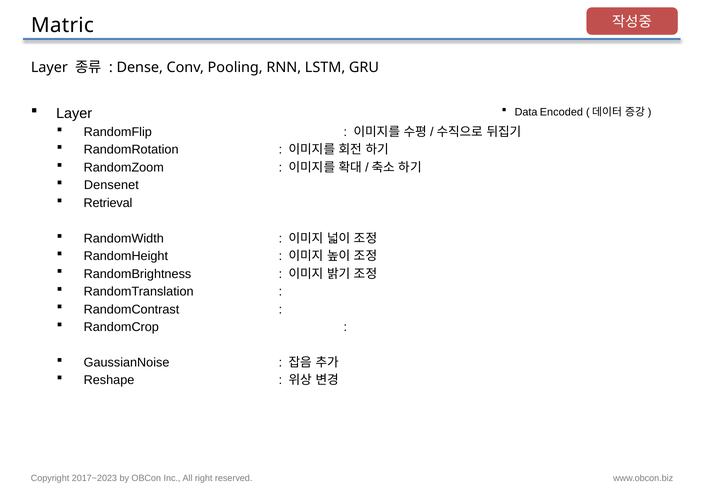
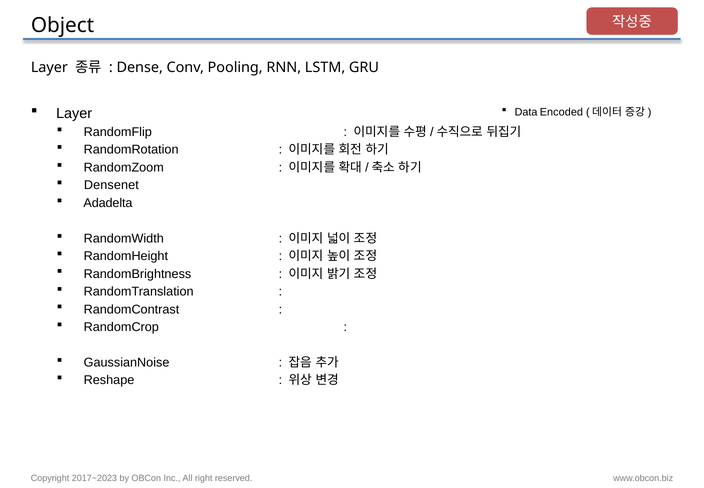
Matric: Matric -> Object
Retrieval: Retrieval -> Adadelta
